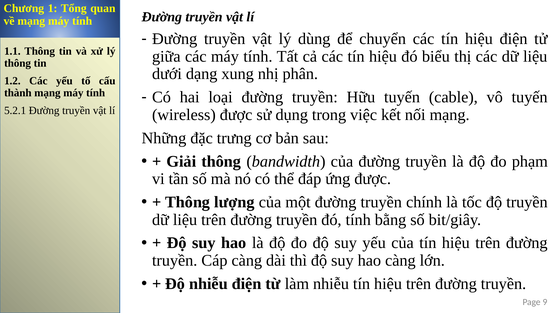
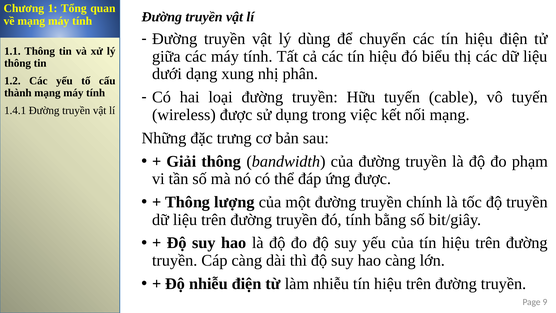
5.2.1: 5.2.1 -> 1.4.1
